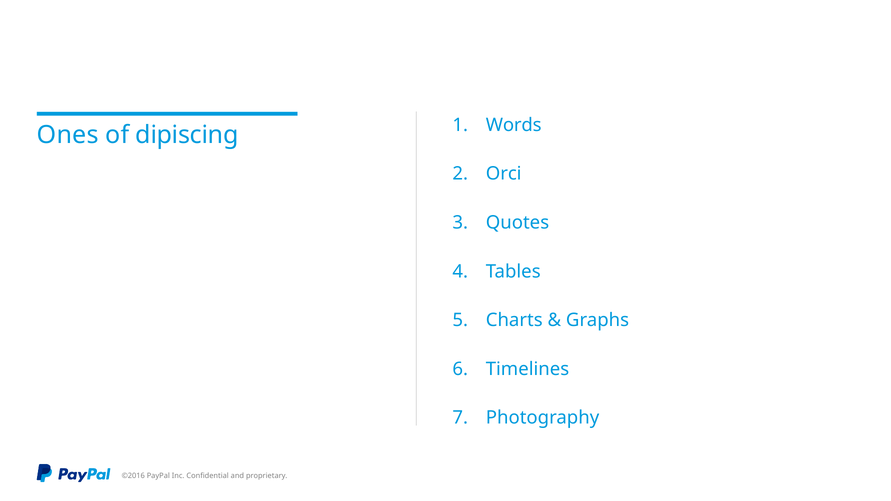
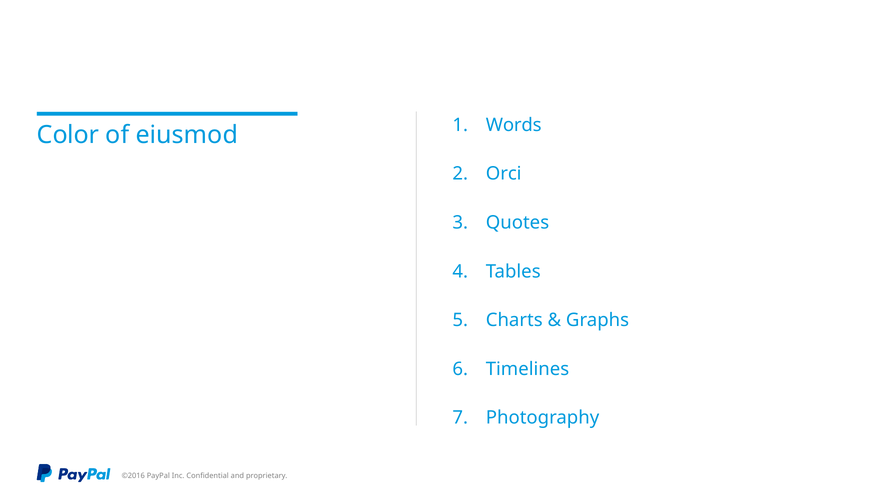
Ones: Ones -> Color
dipiscing: dipiscing -> eiusmod
